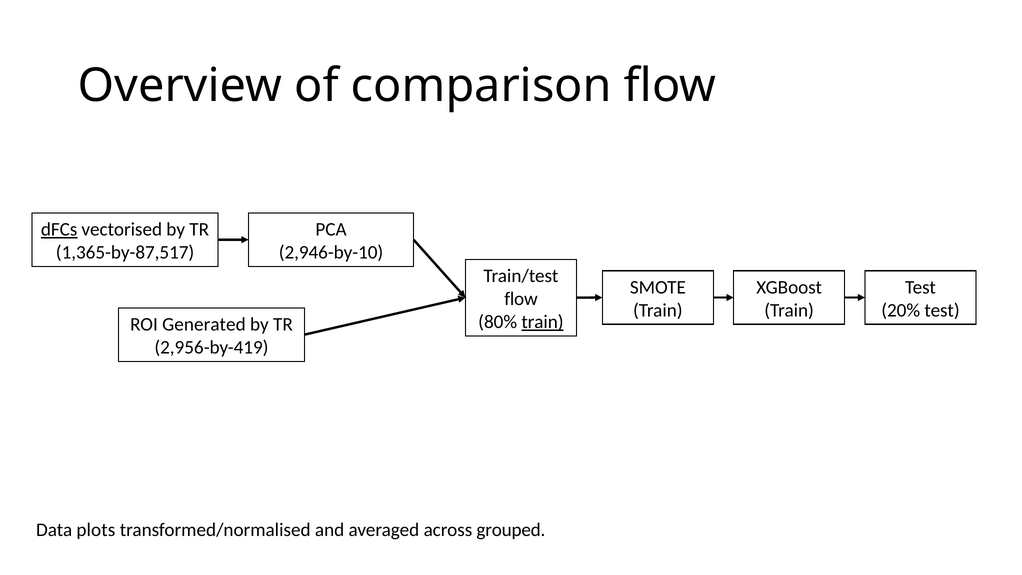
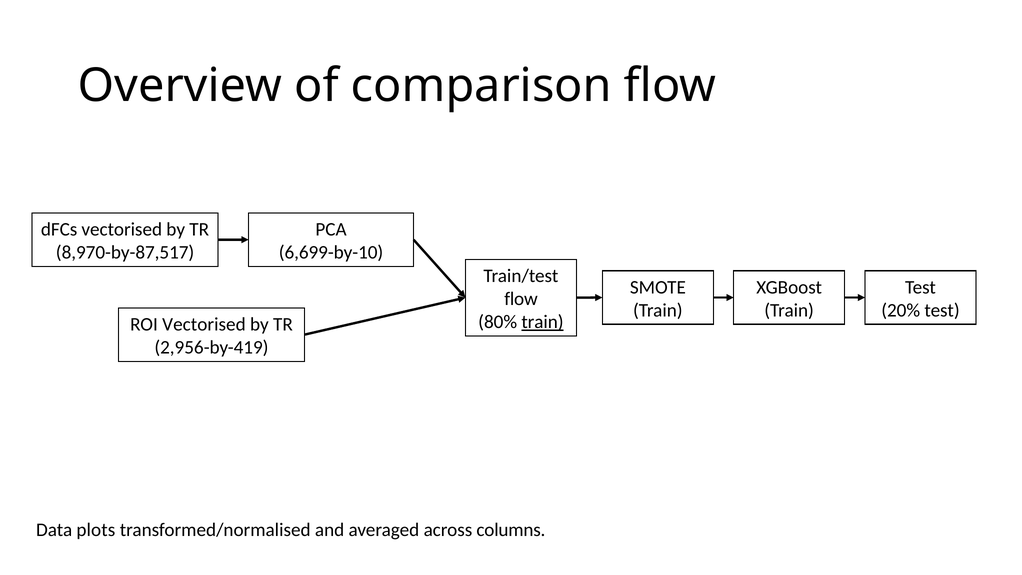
dFCs underline: present -> none
1,365-by-87,517: 1,365-by-87,517 -> 8,970-by-87,517
2,946-by-10: 2,946-by-10 -> 6,699-by-10
ROI Generated: Generated -> Vectorised
grouped: grouped -> columns
